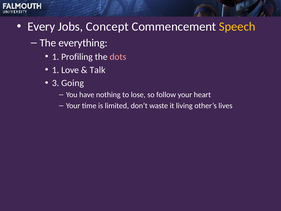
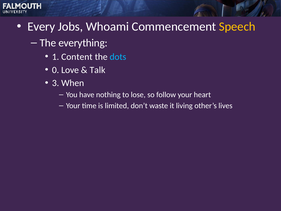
Concept: Concept -> Whoami
Profiling: Profiling -> Content
dots colour: pink -> light blue
1 at (56, 70): 1 -> 0
Going: Going -> When
